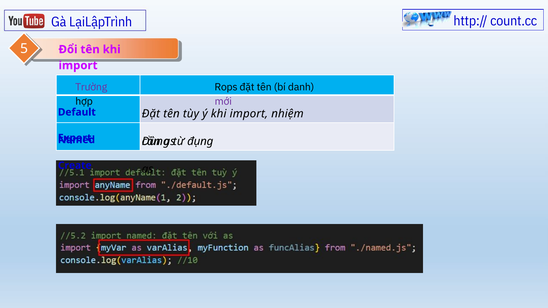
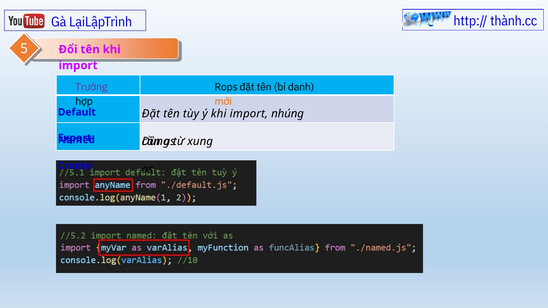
count.cc: count.cc -> thành.cc
mới colour: purple -> orange
nhiệm: nhiệm -> nhúng
đụng: đụng -> xung
